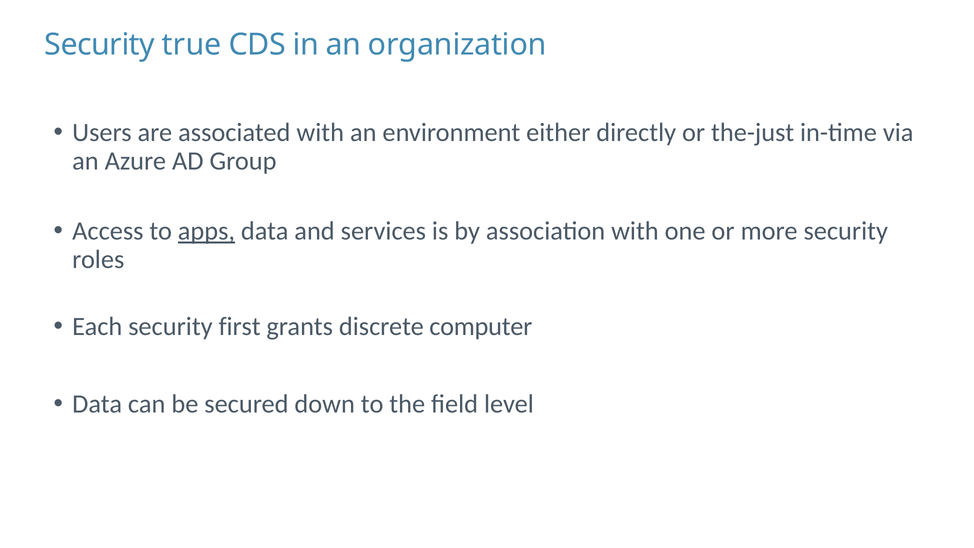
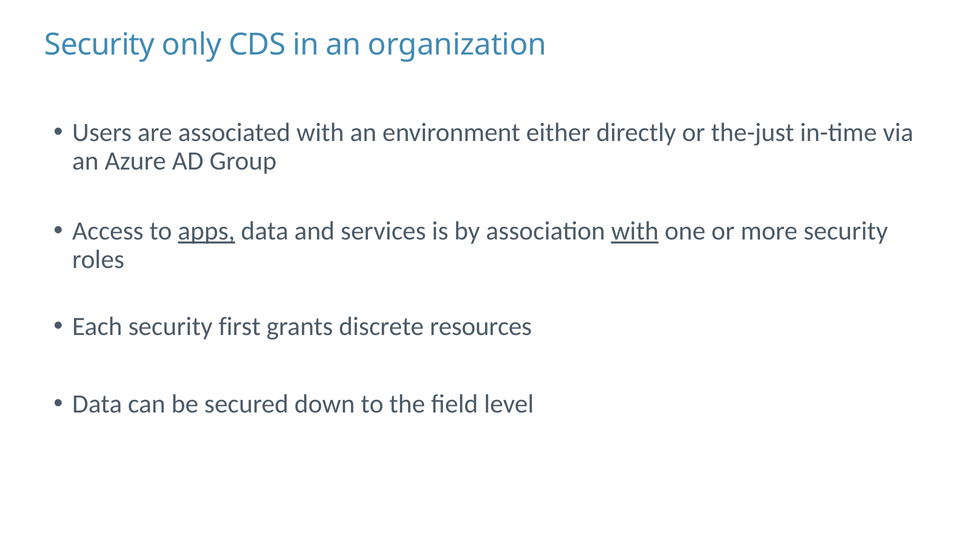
true: true -> only
with at (635, 231) underline: none -> present
computer: computer -> resources
